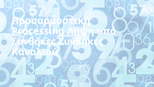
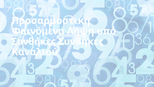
Processing: Processing -> Φαινόμενα
